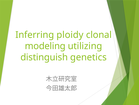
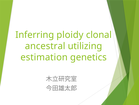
modeling: modeling -> ancestral
distinguish: distinguish -> estimation
